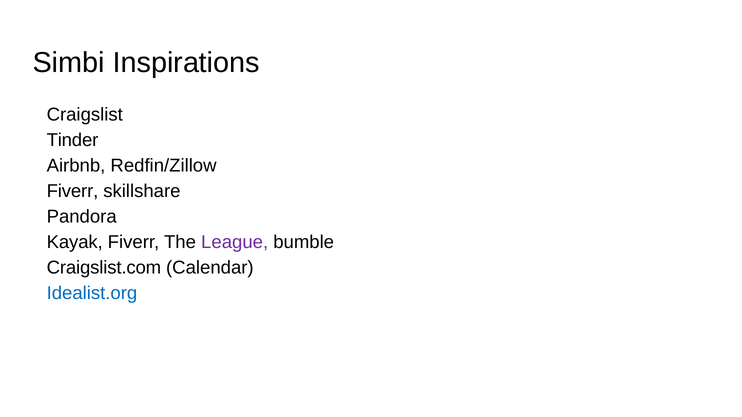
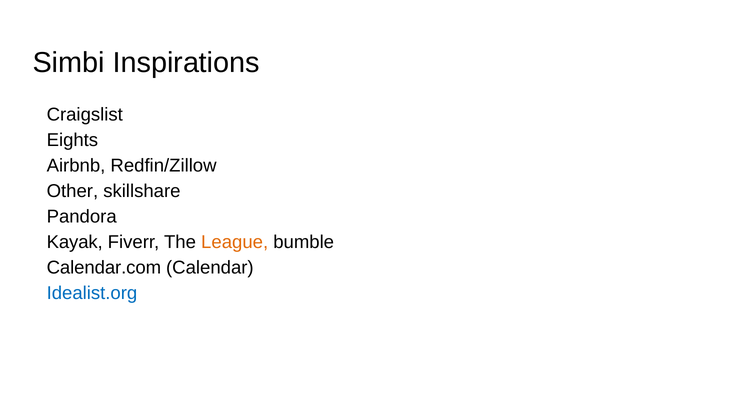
Tinder: Tinder -> Eights
Fiverr at (73, 191): Fiverr -> Other
League colour: purple -> orange
Craigslist.com: Craigslist.com -> Calendar.com
